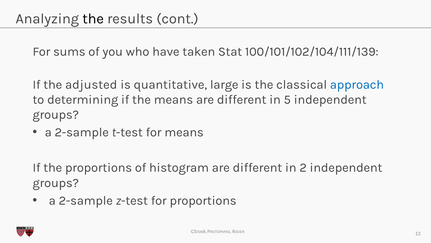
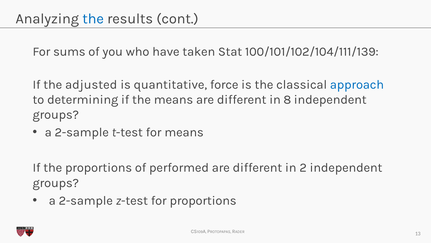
the at (93, 19) colour: black -> blue
large: large -> force
5: 5 -> 8
histogram: histogram -> performed
